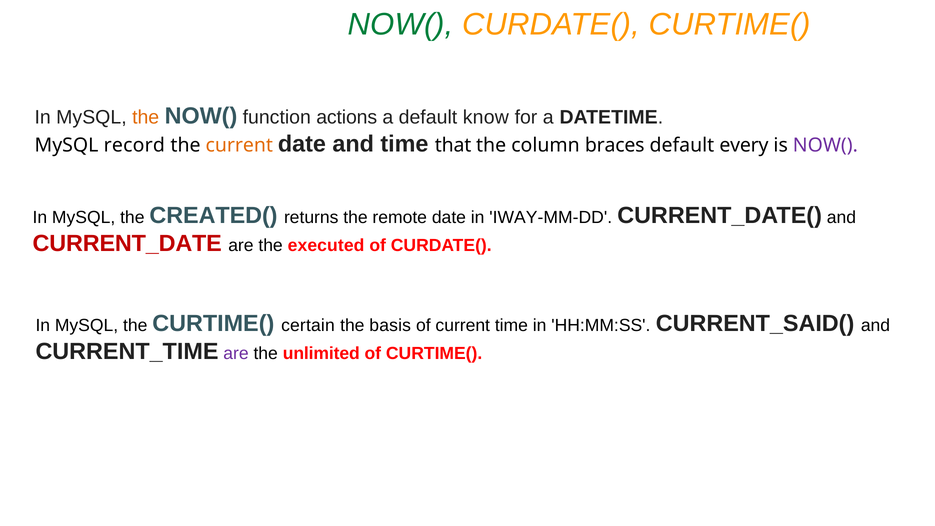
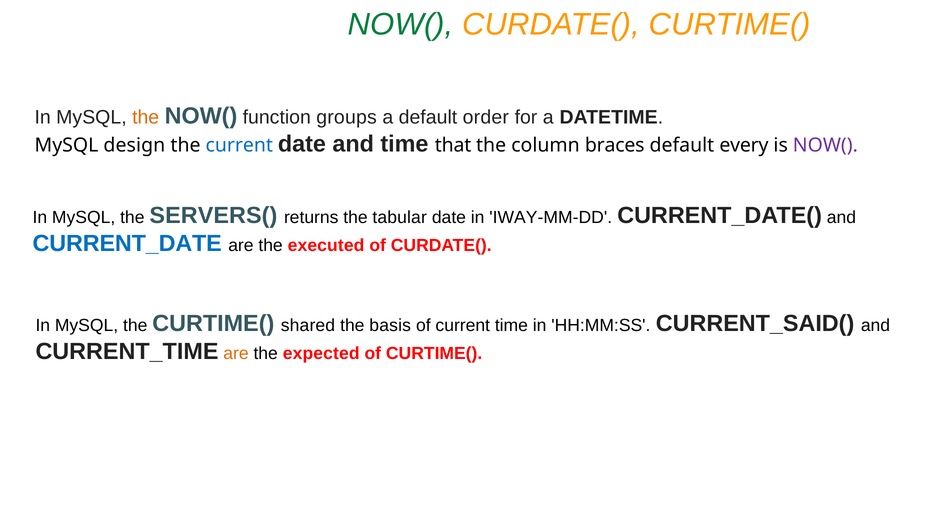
actions: actions -> groups
know: know -> order
record: record -> design
current at (239, 145) colour: orange -> blue
CREATED(: CREATED( -> SERVERS(
remote: remote -> tabular
CURRENT_DATE colour: red -> blue
certain: certain -> shared
are at (236, 353) colour: purple -> orange
unlimited: unlimited -> expected
